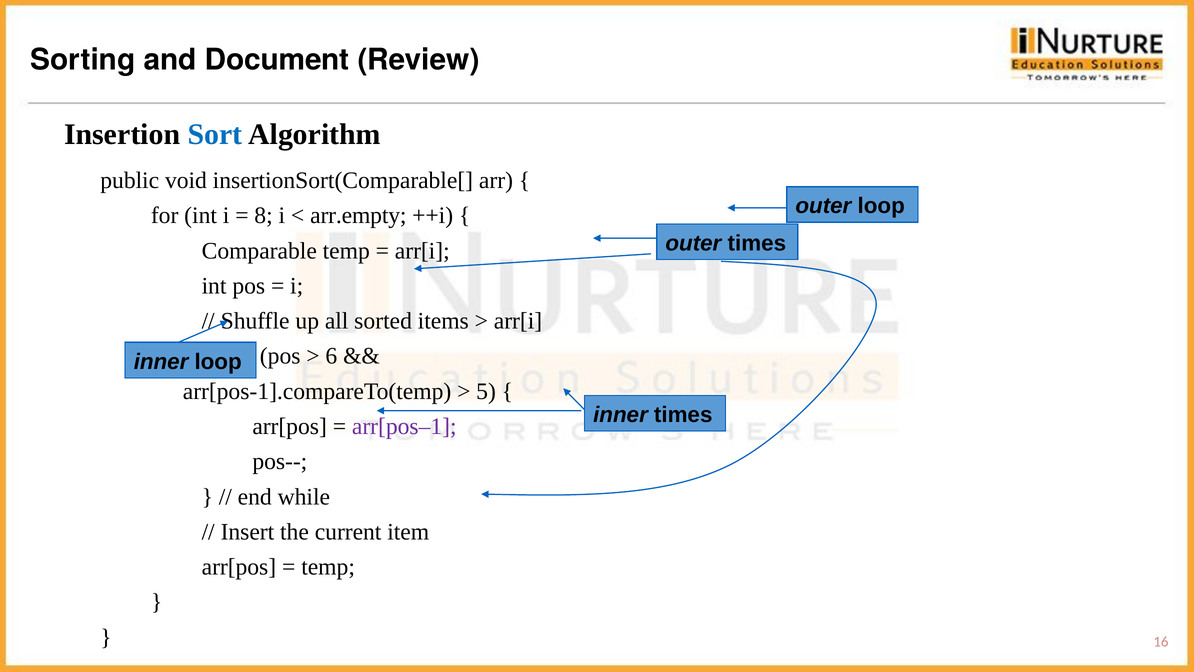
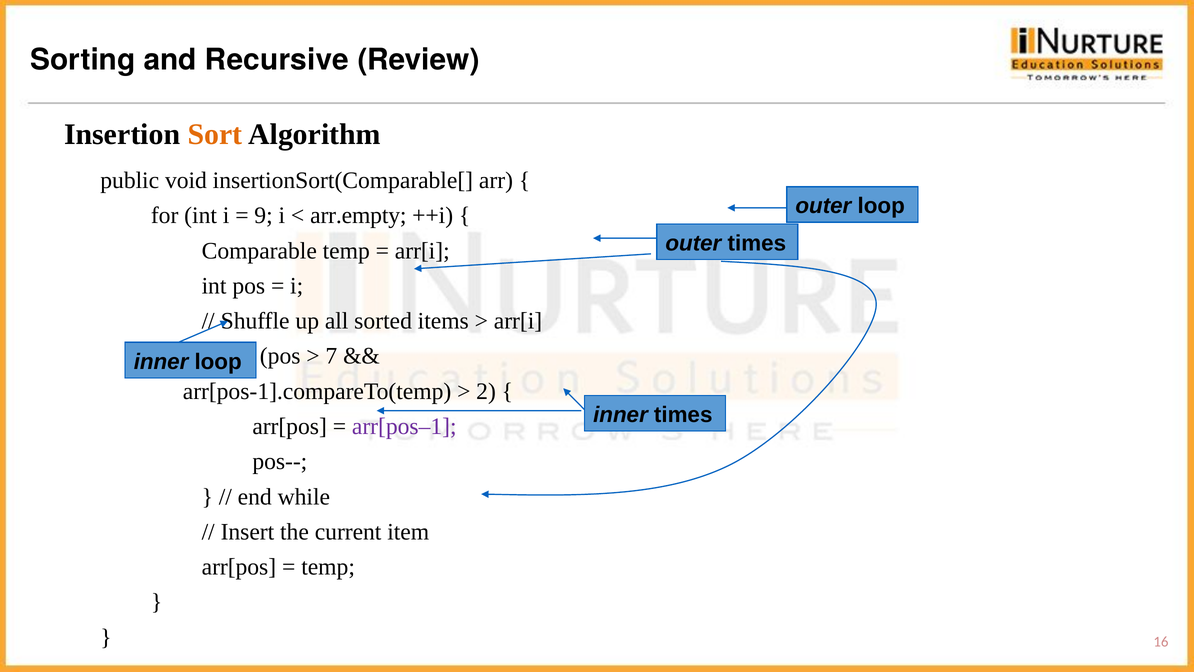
Document: Document -> Recursive
Sort colour: blue -> orange
8: 8 -> 9
6: 6 -> 7
5: 5 -> 2
